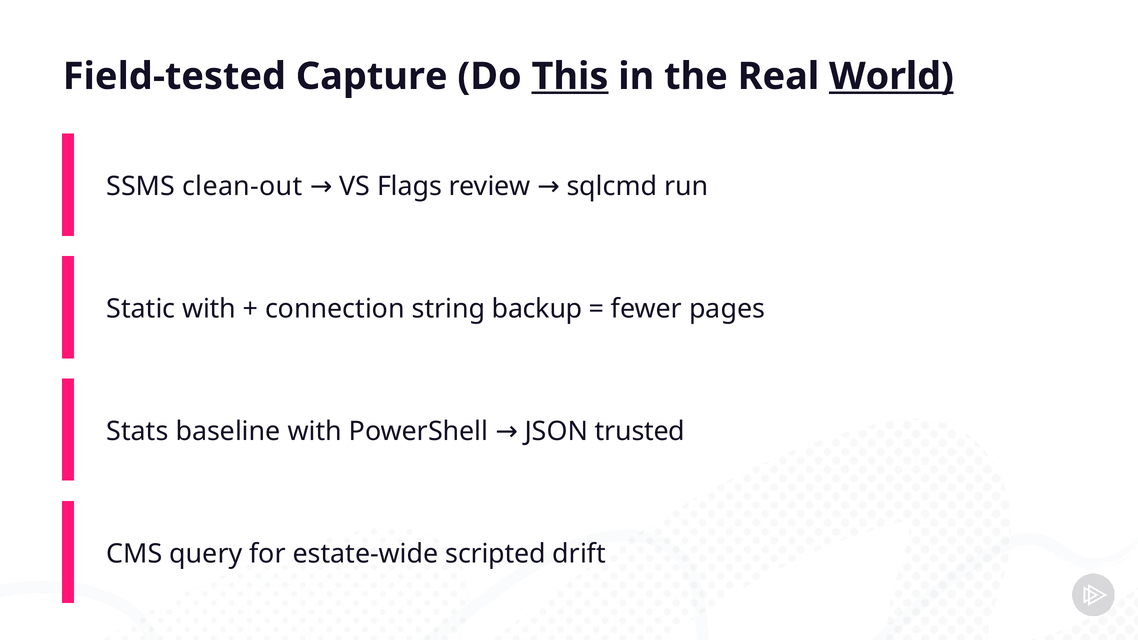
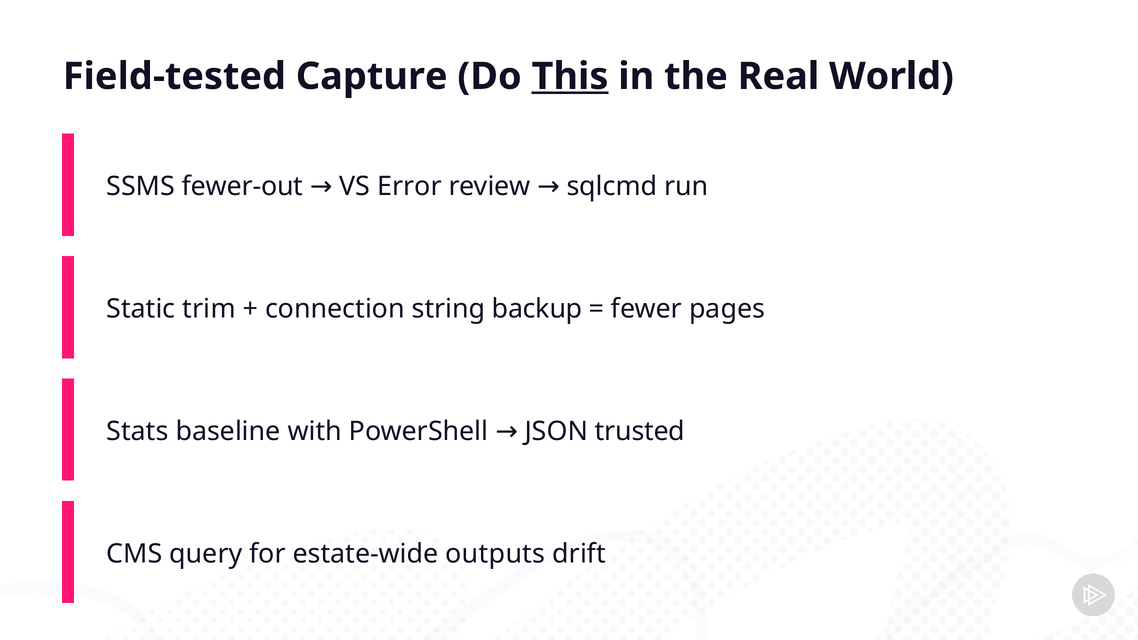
World underline: present -> none
clean-out: clean-out -> fewer-out
Flags: Flags -> Error
Static with: with -> trim
scripted: scripted -> outputs
